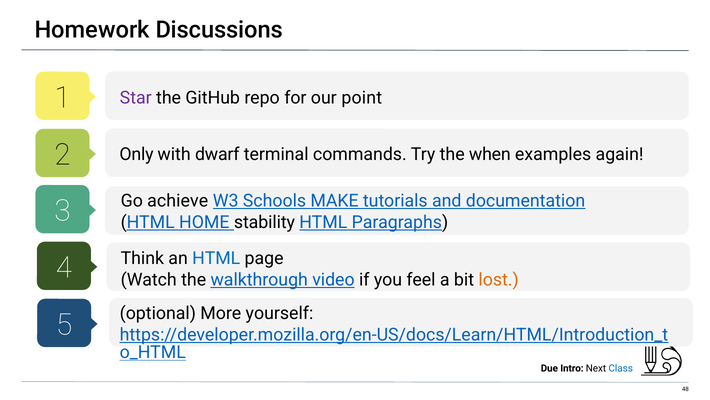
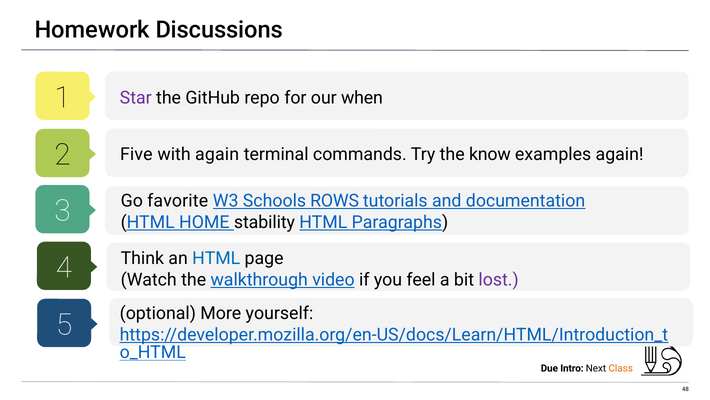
point: point -> when
Only: Only -> Five
with dwarf: dwarf -> again
when: when -> know
achieve: achieve -> favorite
MAKE: MAKE -> ROWS
lost colour: orange -> purple
Class colour: blue -> orange
